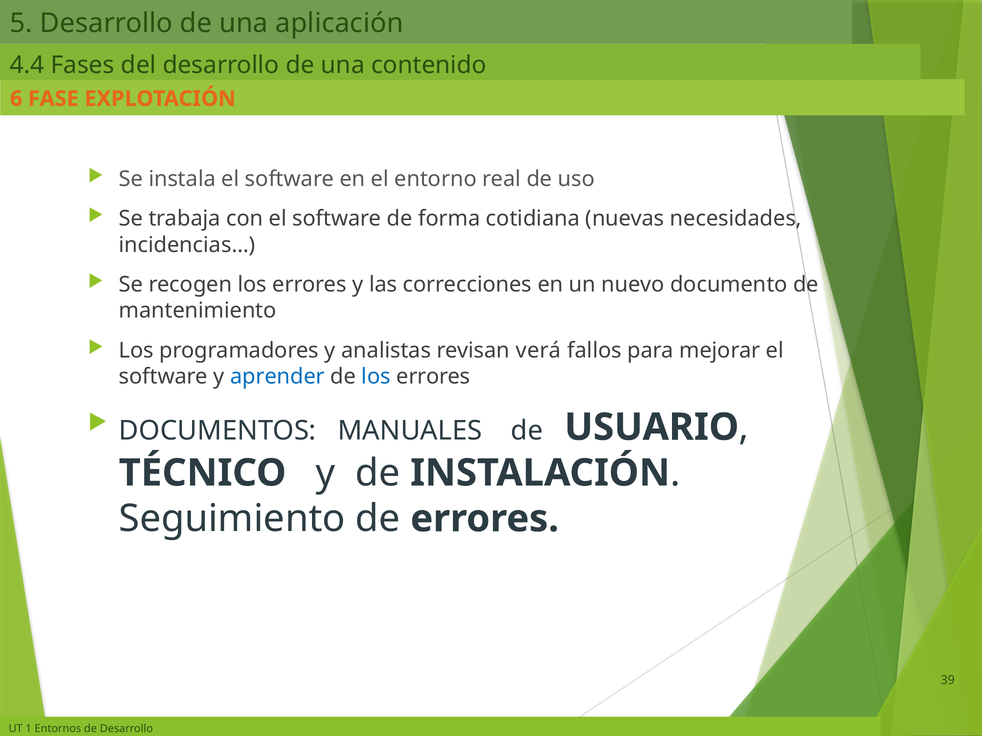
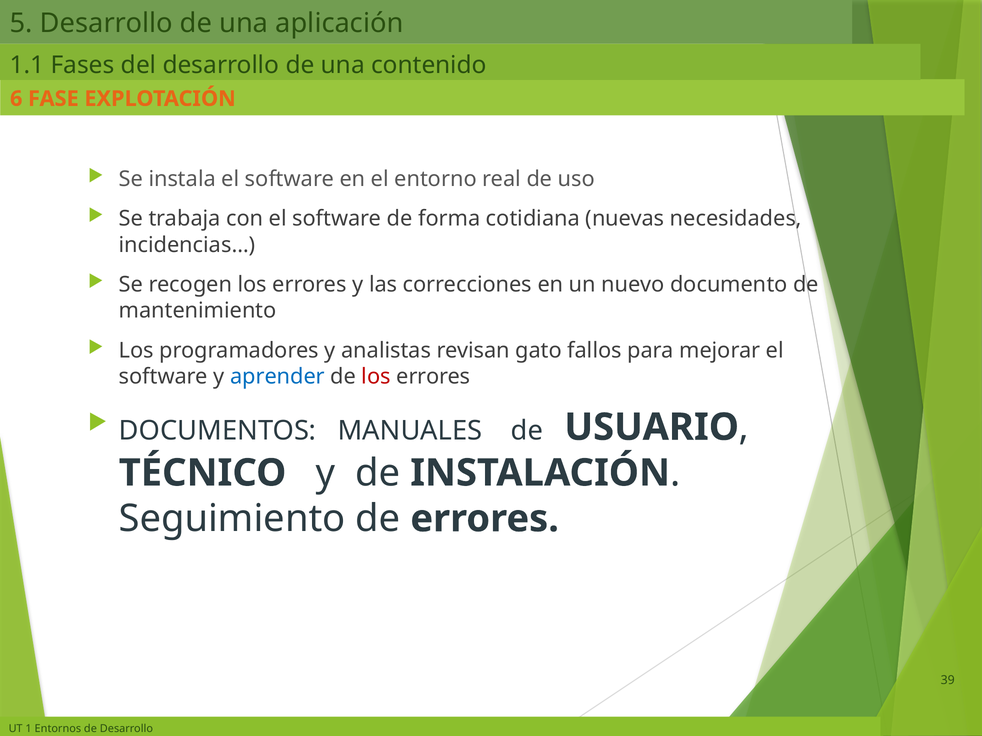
4.4: 4.4 -> 1.1
verá: verá -> gato
los at (376, 377) colour: blue -> red
